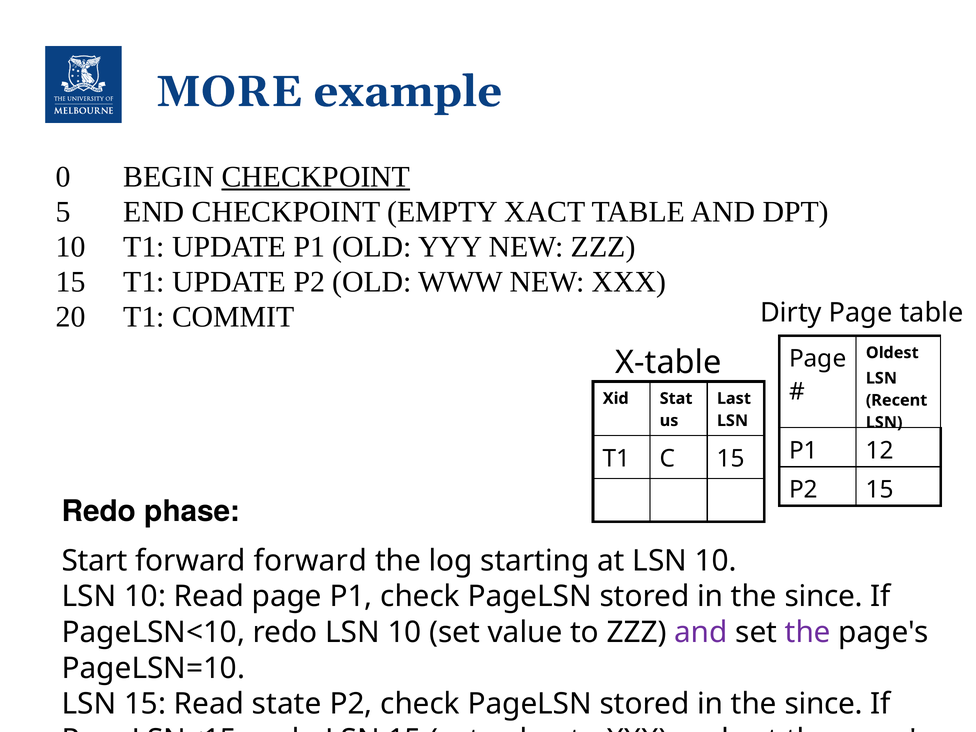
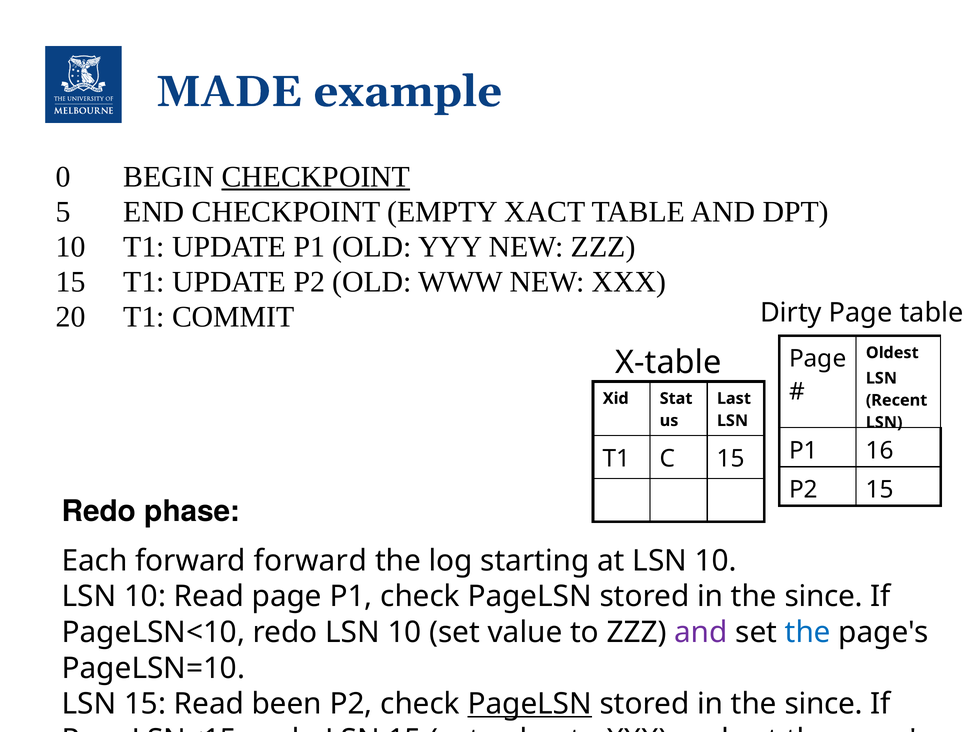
MORE: MORE -> MADE
12: 12 -> 16
Start: Start -> Each
the at (808, 632) colour: purple -> blue
state: state -> been
PageLSN at (530, 704) underline: none -> present
